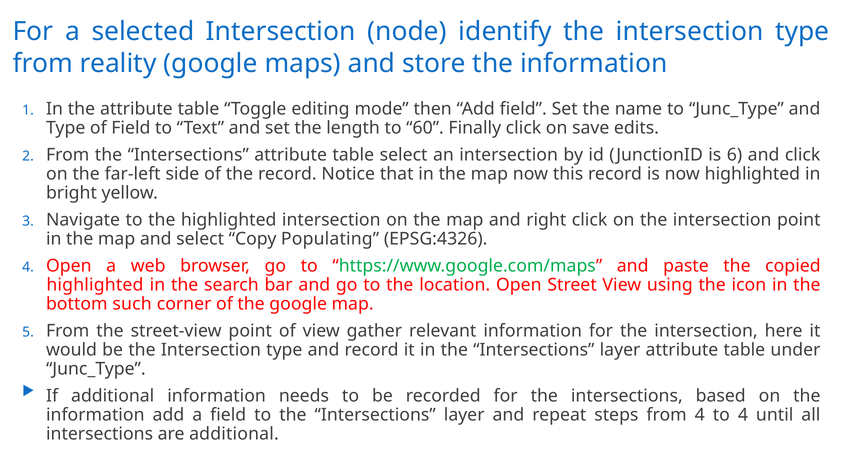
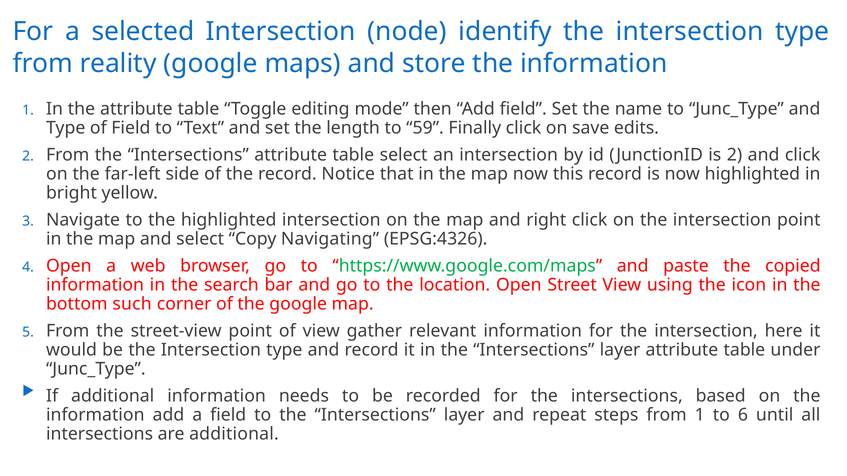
60: 60 -> 59
is 6: 6 -> 2
Populating: Populating -> Navigating
highlighted at (95, 285): highlighted -> information
from 4: 4 -> 1
to 4: 4 -> 6
